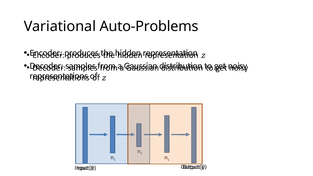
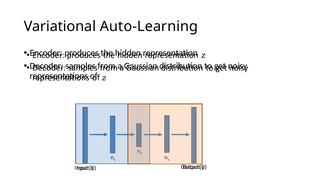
Auto-Problems: Auto-Problems -> Auto-Learning
